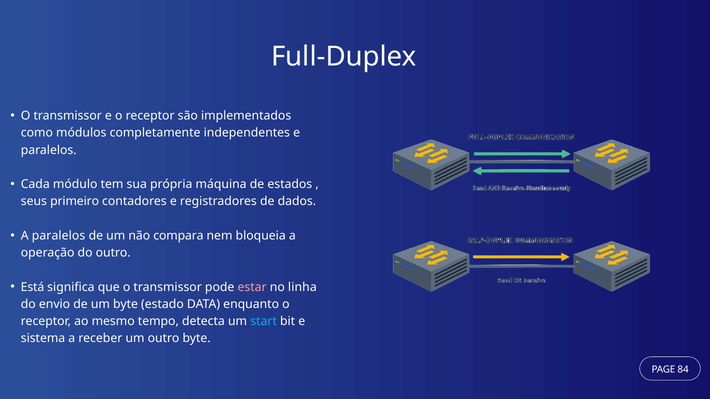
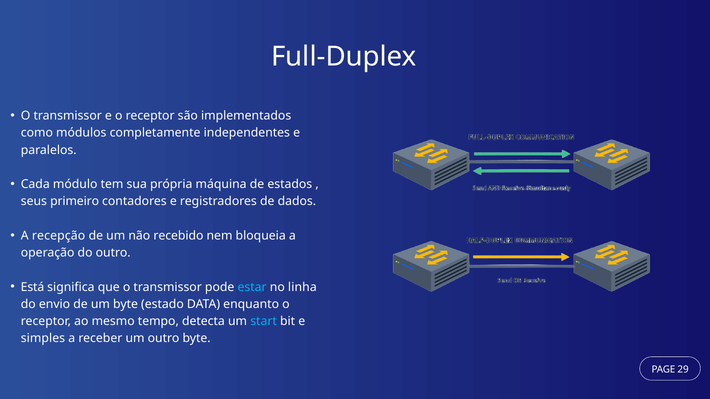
A paralelos: paralelos -> recepção
compara: compara -> recebido
estar colour: pink -> light blue
sistema: sistema -> simples
84: 84 -> 29
